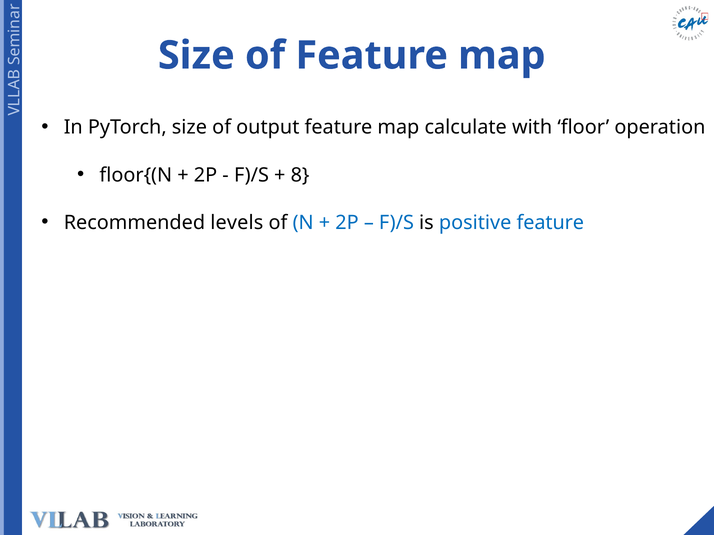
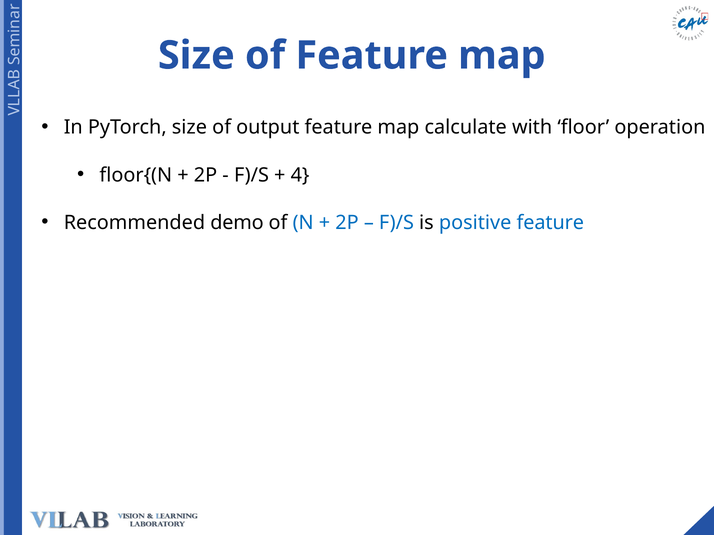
8: 8 -> 4
levels: levels -> demo
